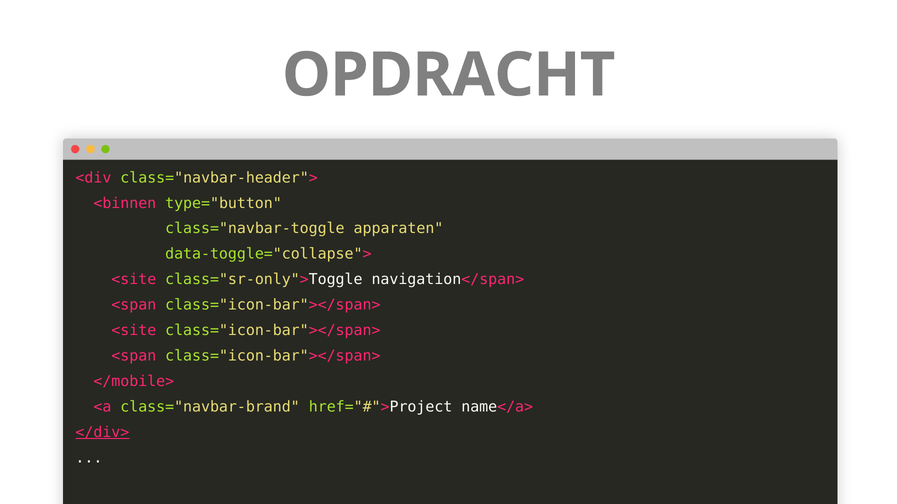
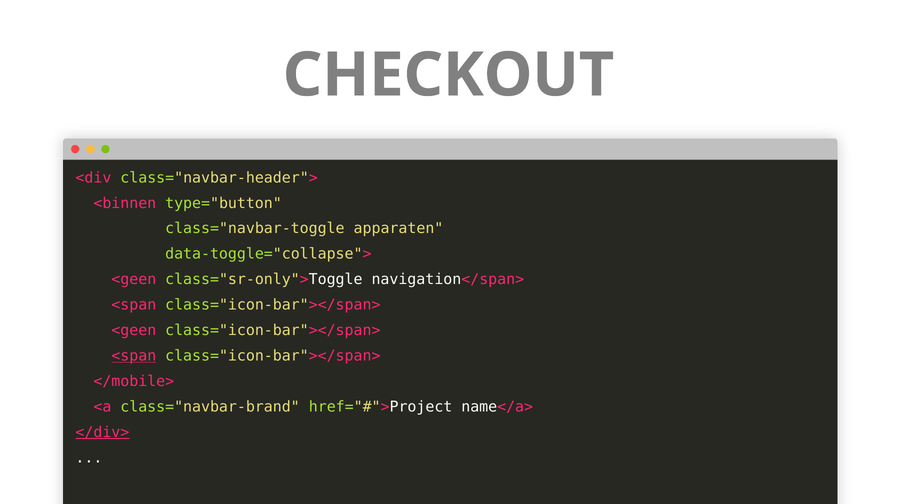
OPDRACHT: OPDRACHT -> CHECKOUT
<site at (134, 280): <site -> <geen
<site at (134, 331): <site -> <geen
<span at (134, 356) underline: none -> present
